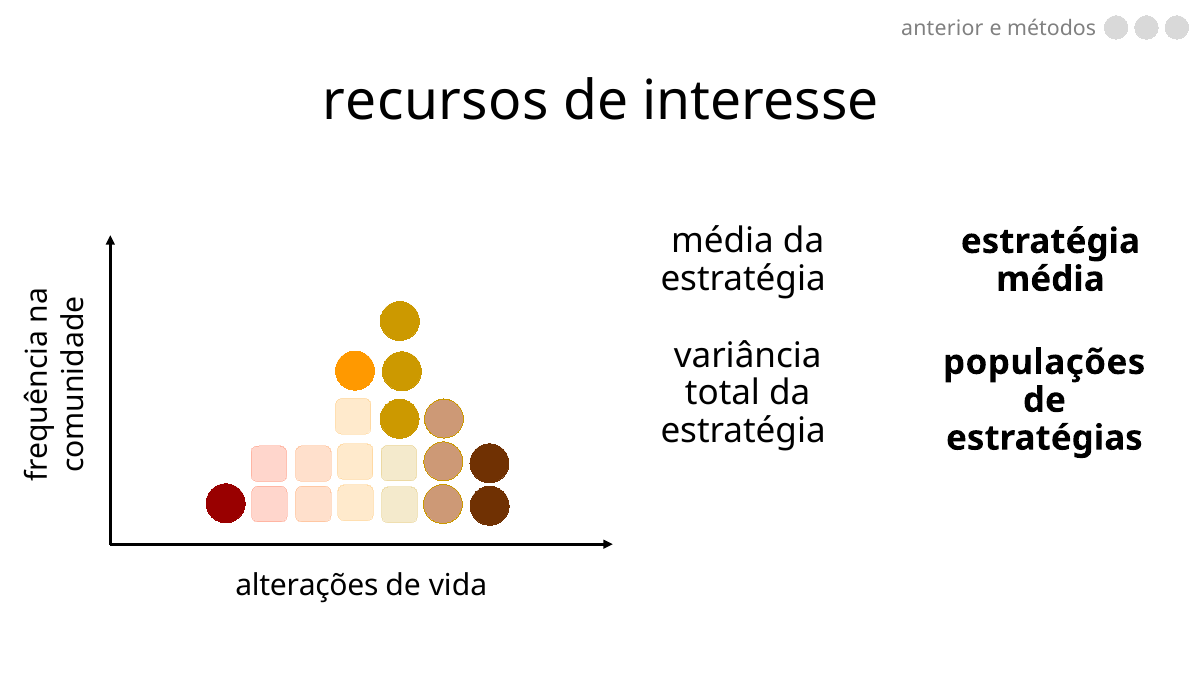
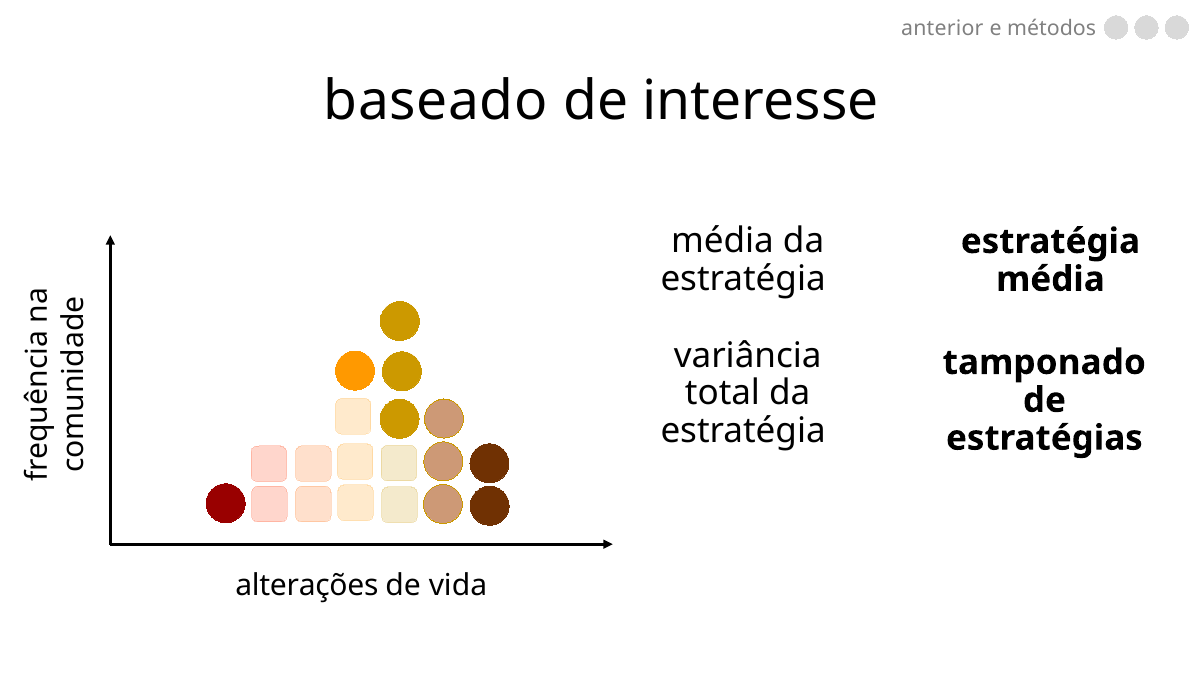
recursos: recursos -> baseado
populações: populações -> tamponado
